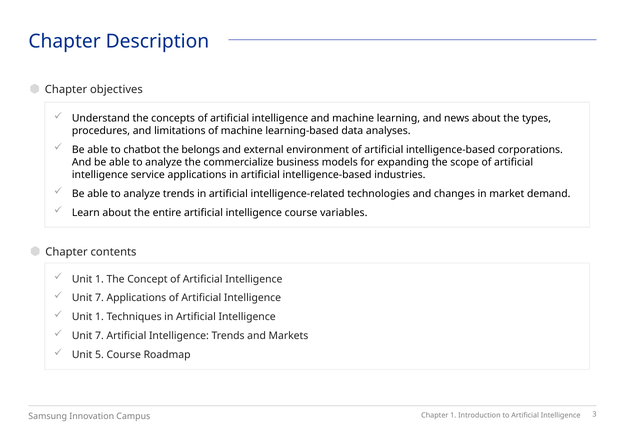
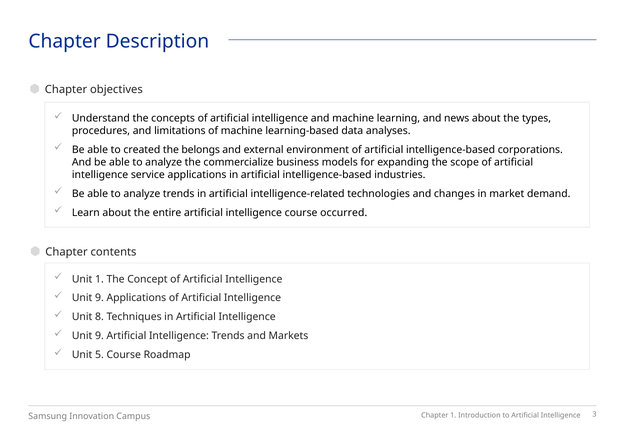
chatbot: chatbot -> created
variables: variables -> occurred
7 at (99, 298): 7 -> 9
1 at (99, 317): 1 -> 8
7 at (99, 336): 7 -> 9
